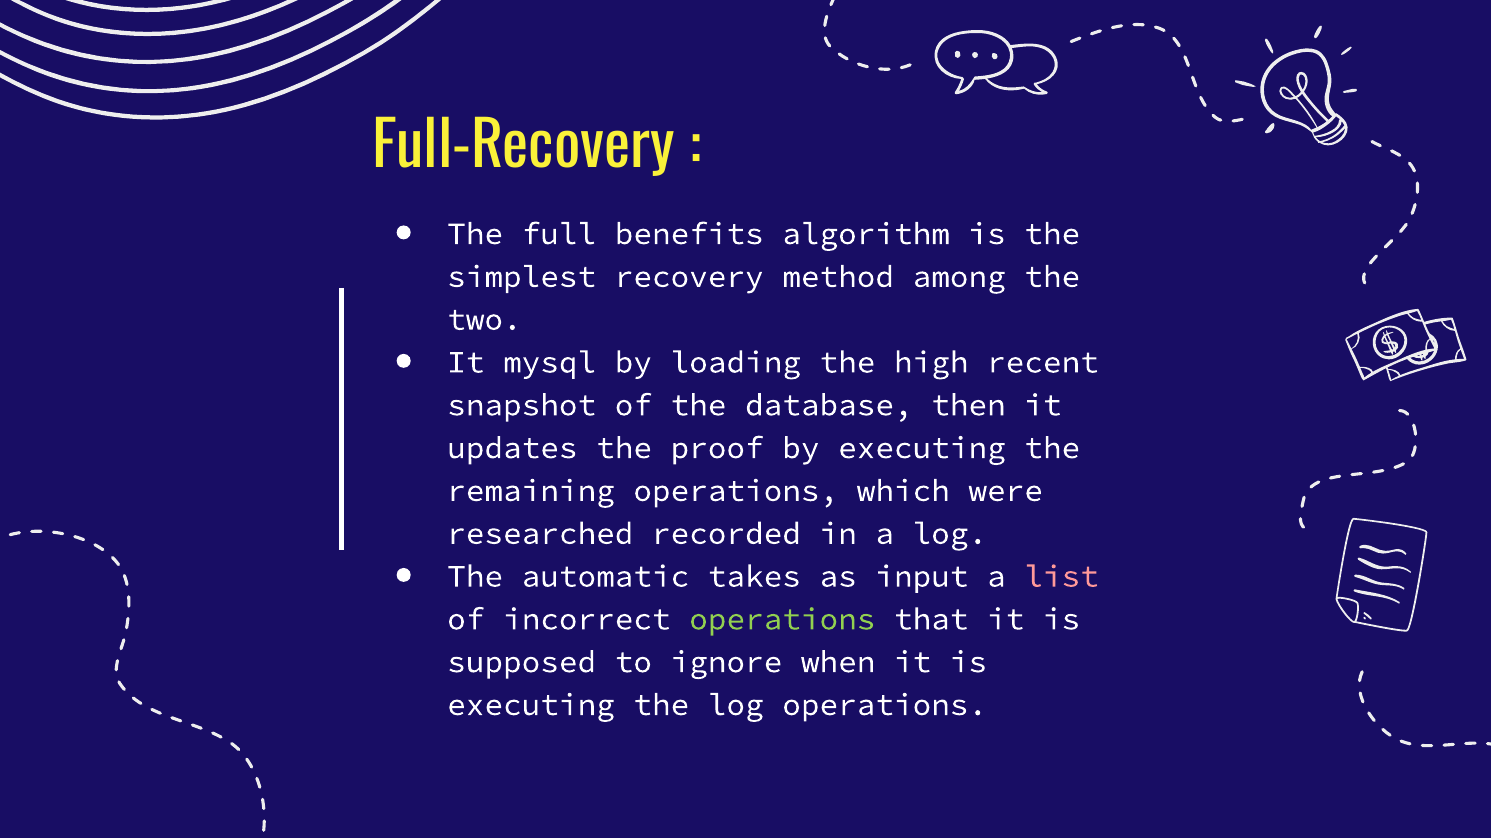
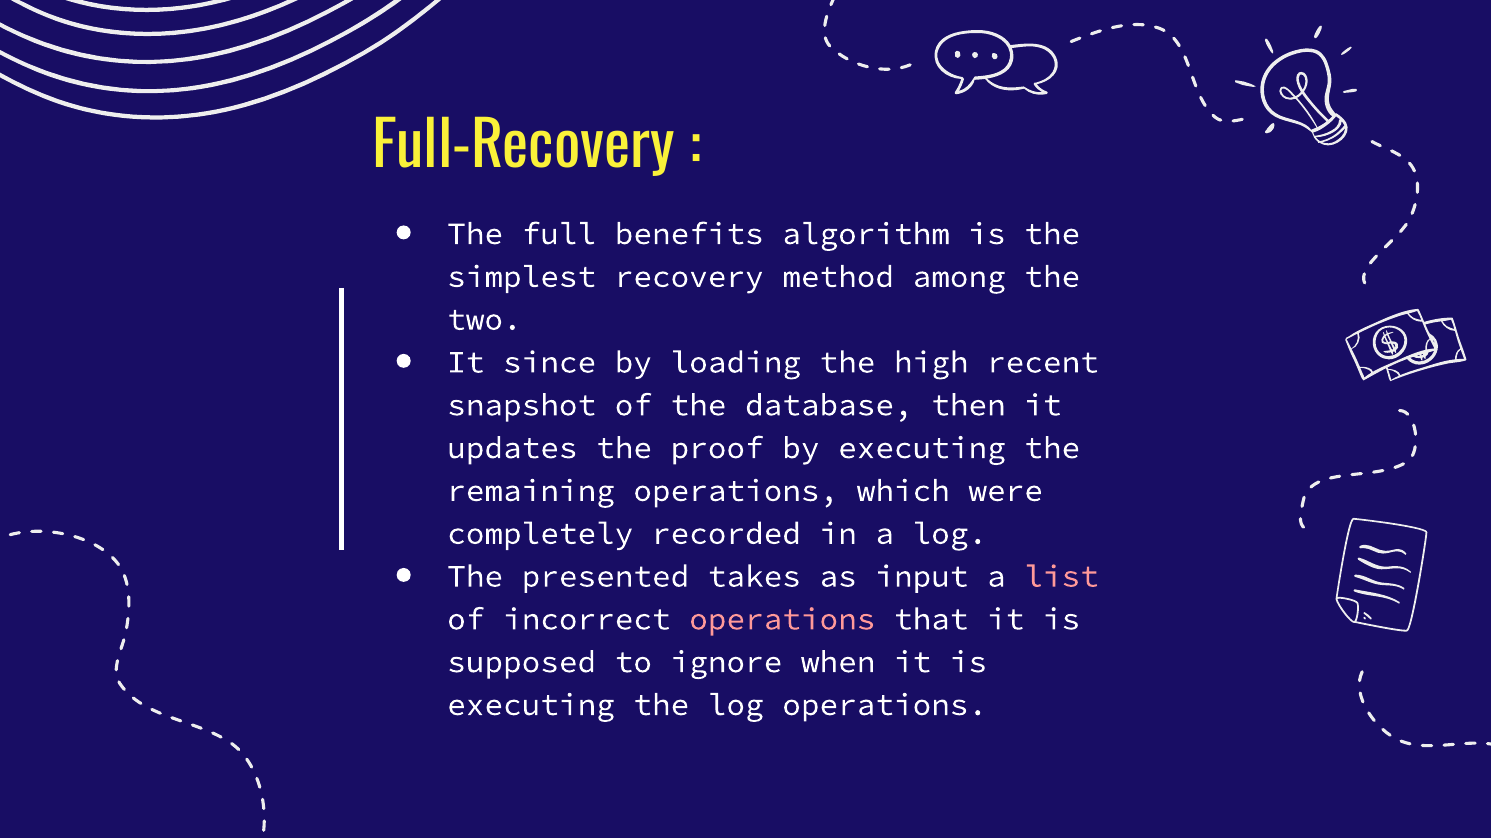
mysql: mysql -> since
researched: researched -> completely
automatic: automatic -> presented
operations at (782, 620) colour: light green -> pink
